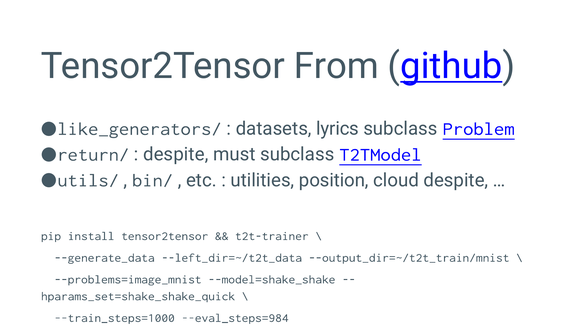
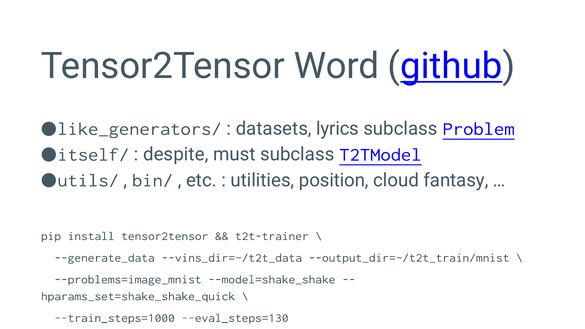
From: From -> Word
return/: return/ -> itself/
cloud despite: despite -> fantasy
--left_dir=~/t2t_data: --left_dir=~/t2t_data -> --vins_dir=~/t2t_data
--eval_steps=984: --eval_steps=984 -> --eval_steps=130
